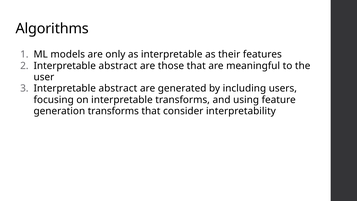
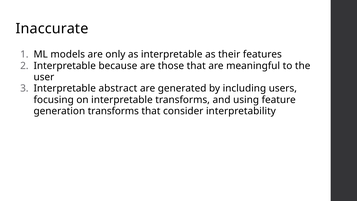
Algorithms: Algorithms -> Inaccurate
abstract at (118, 66): abstract -> because
